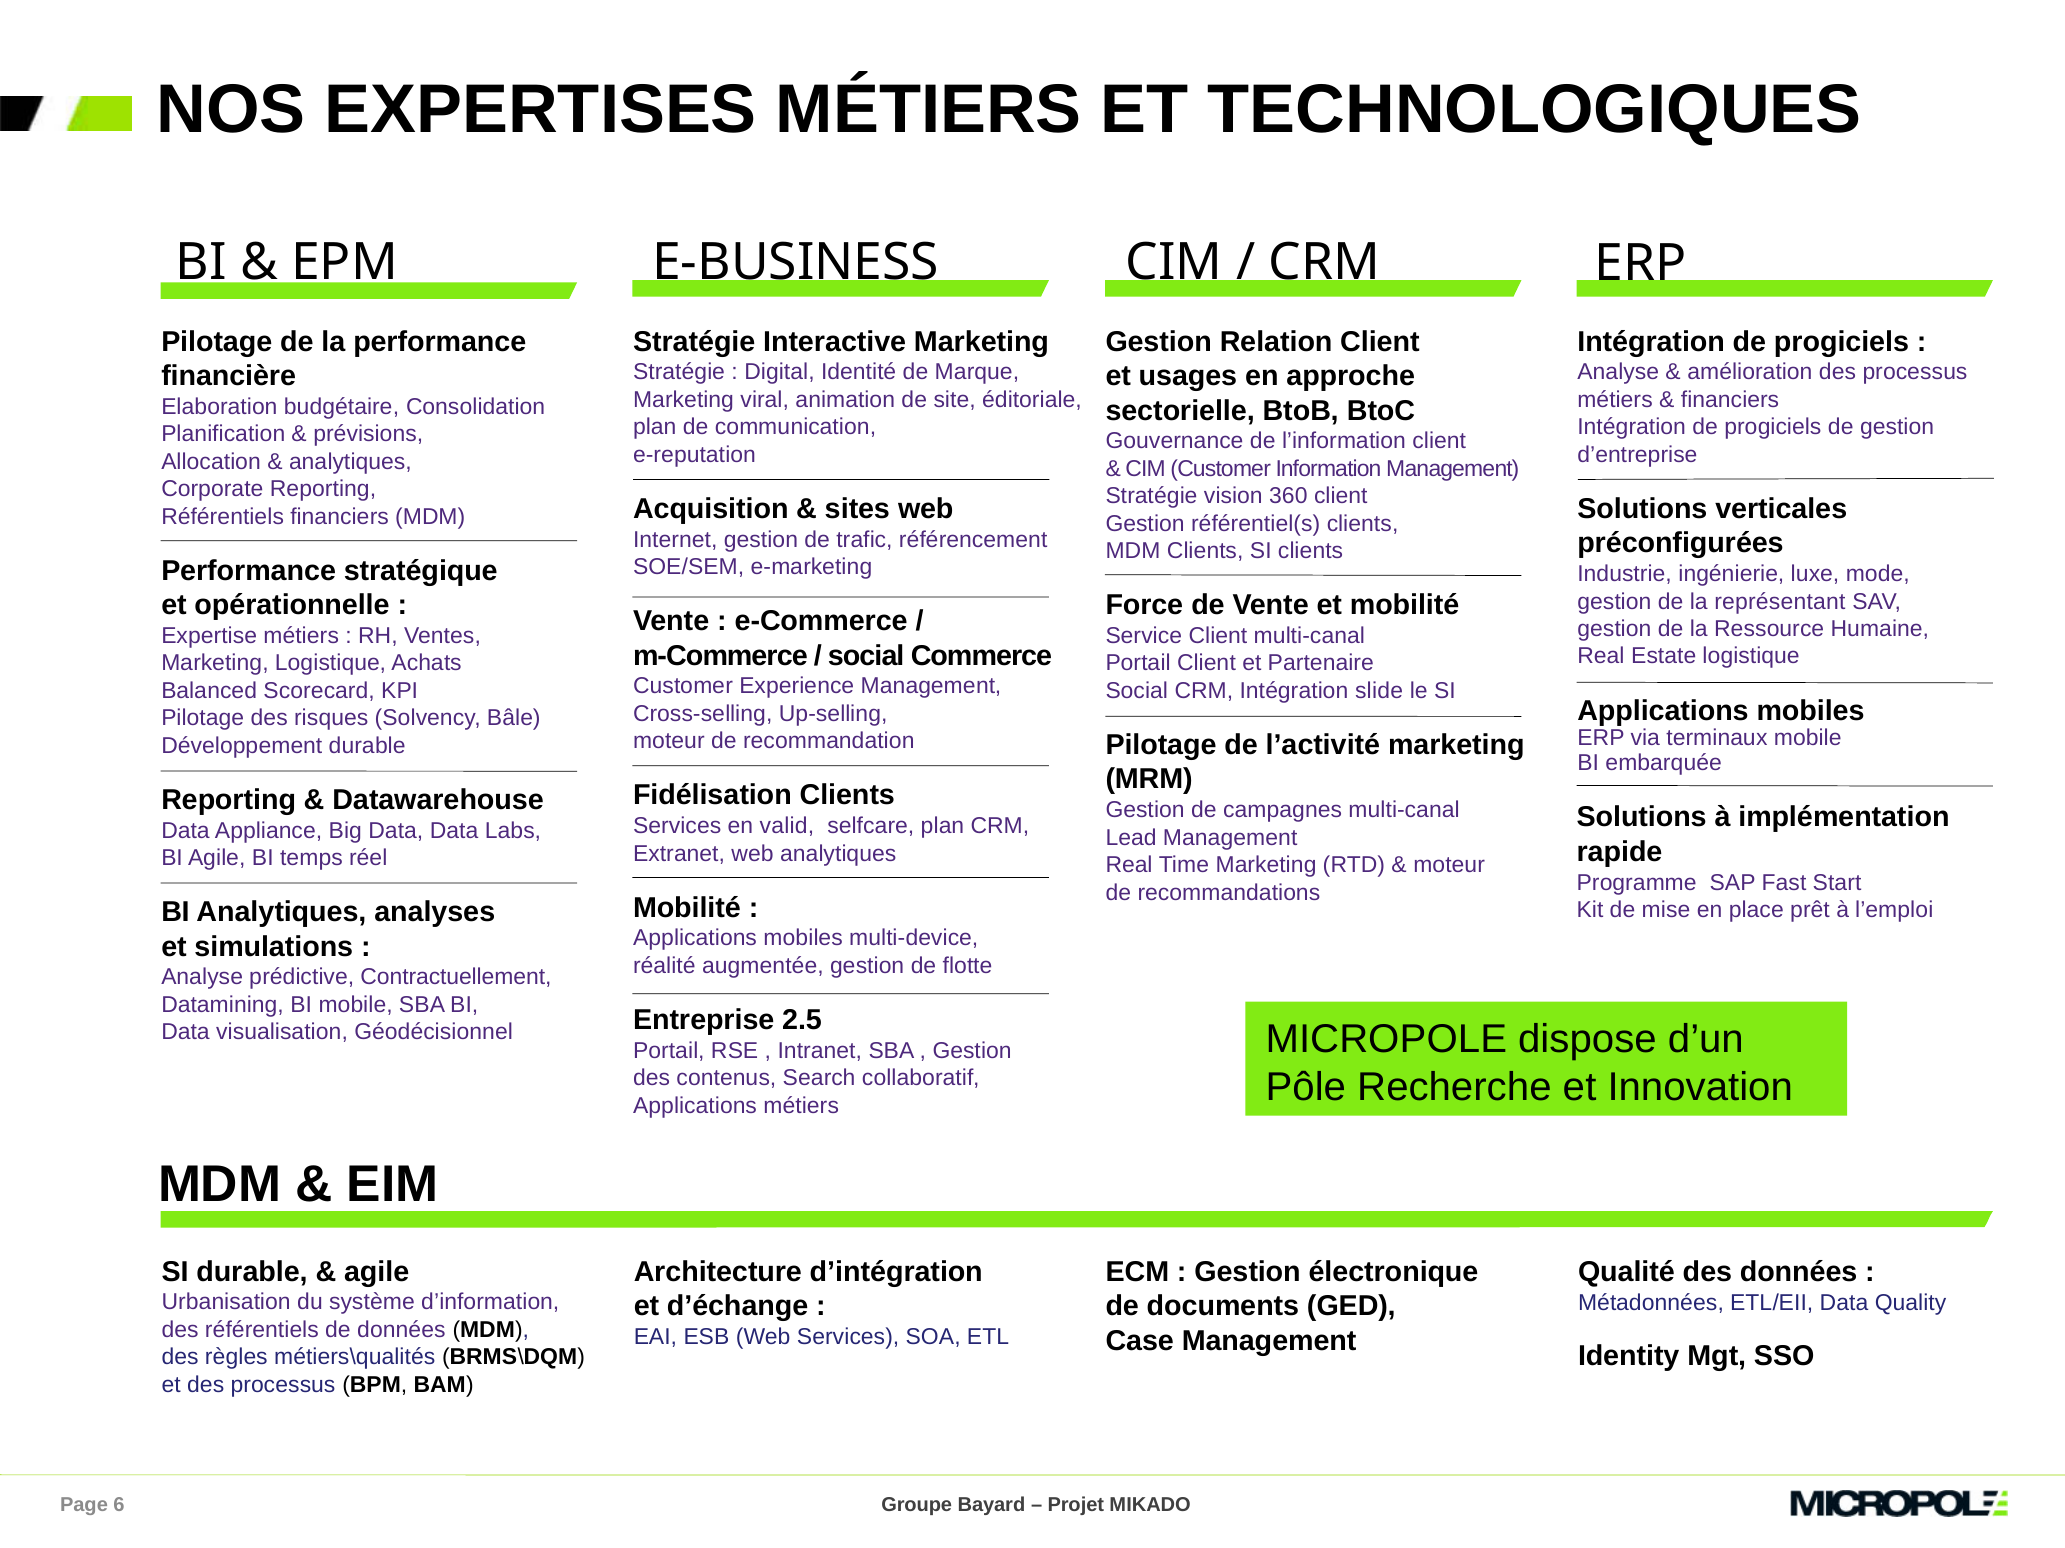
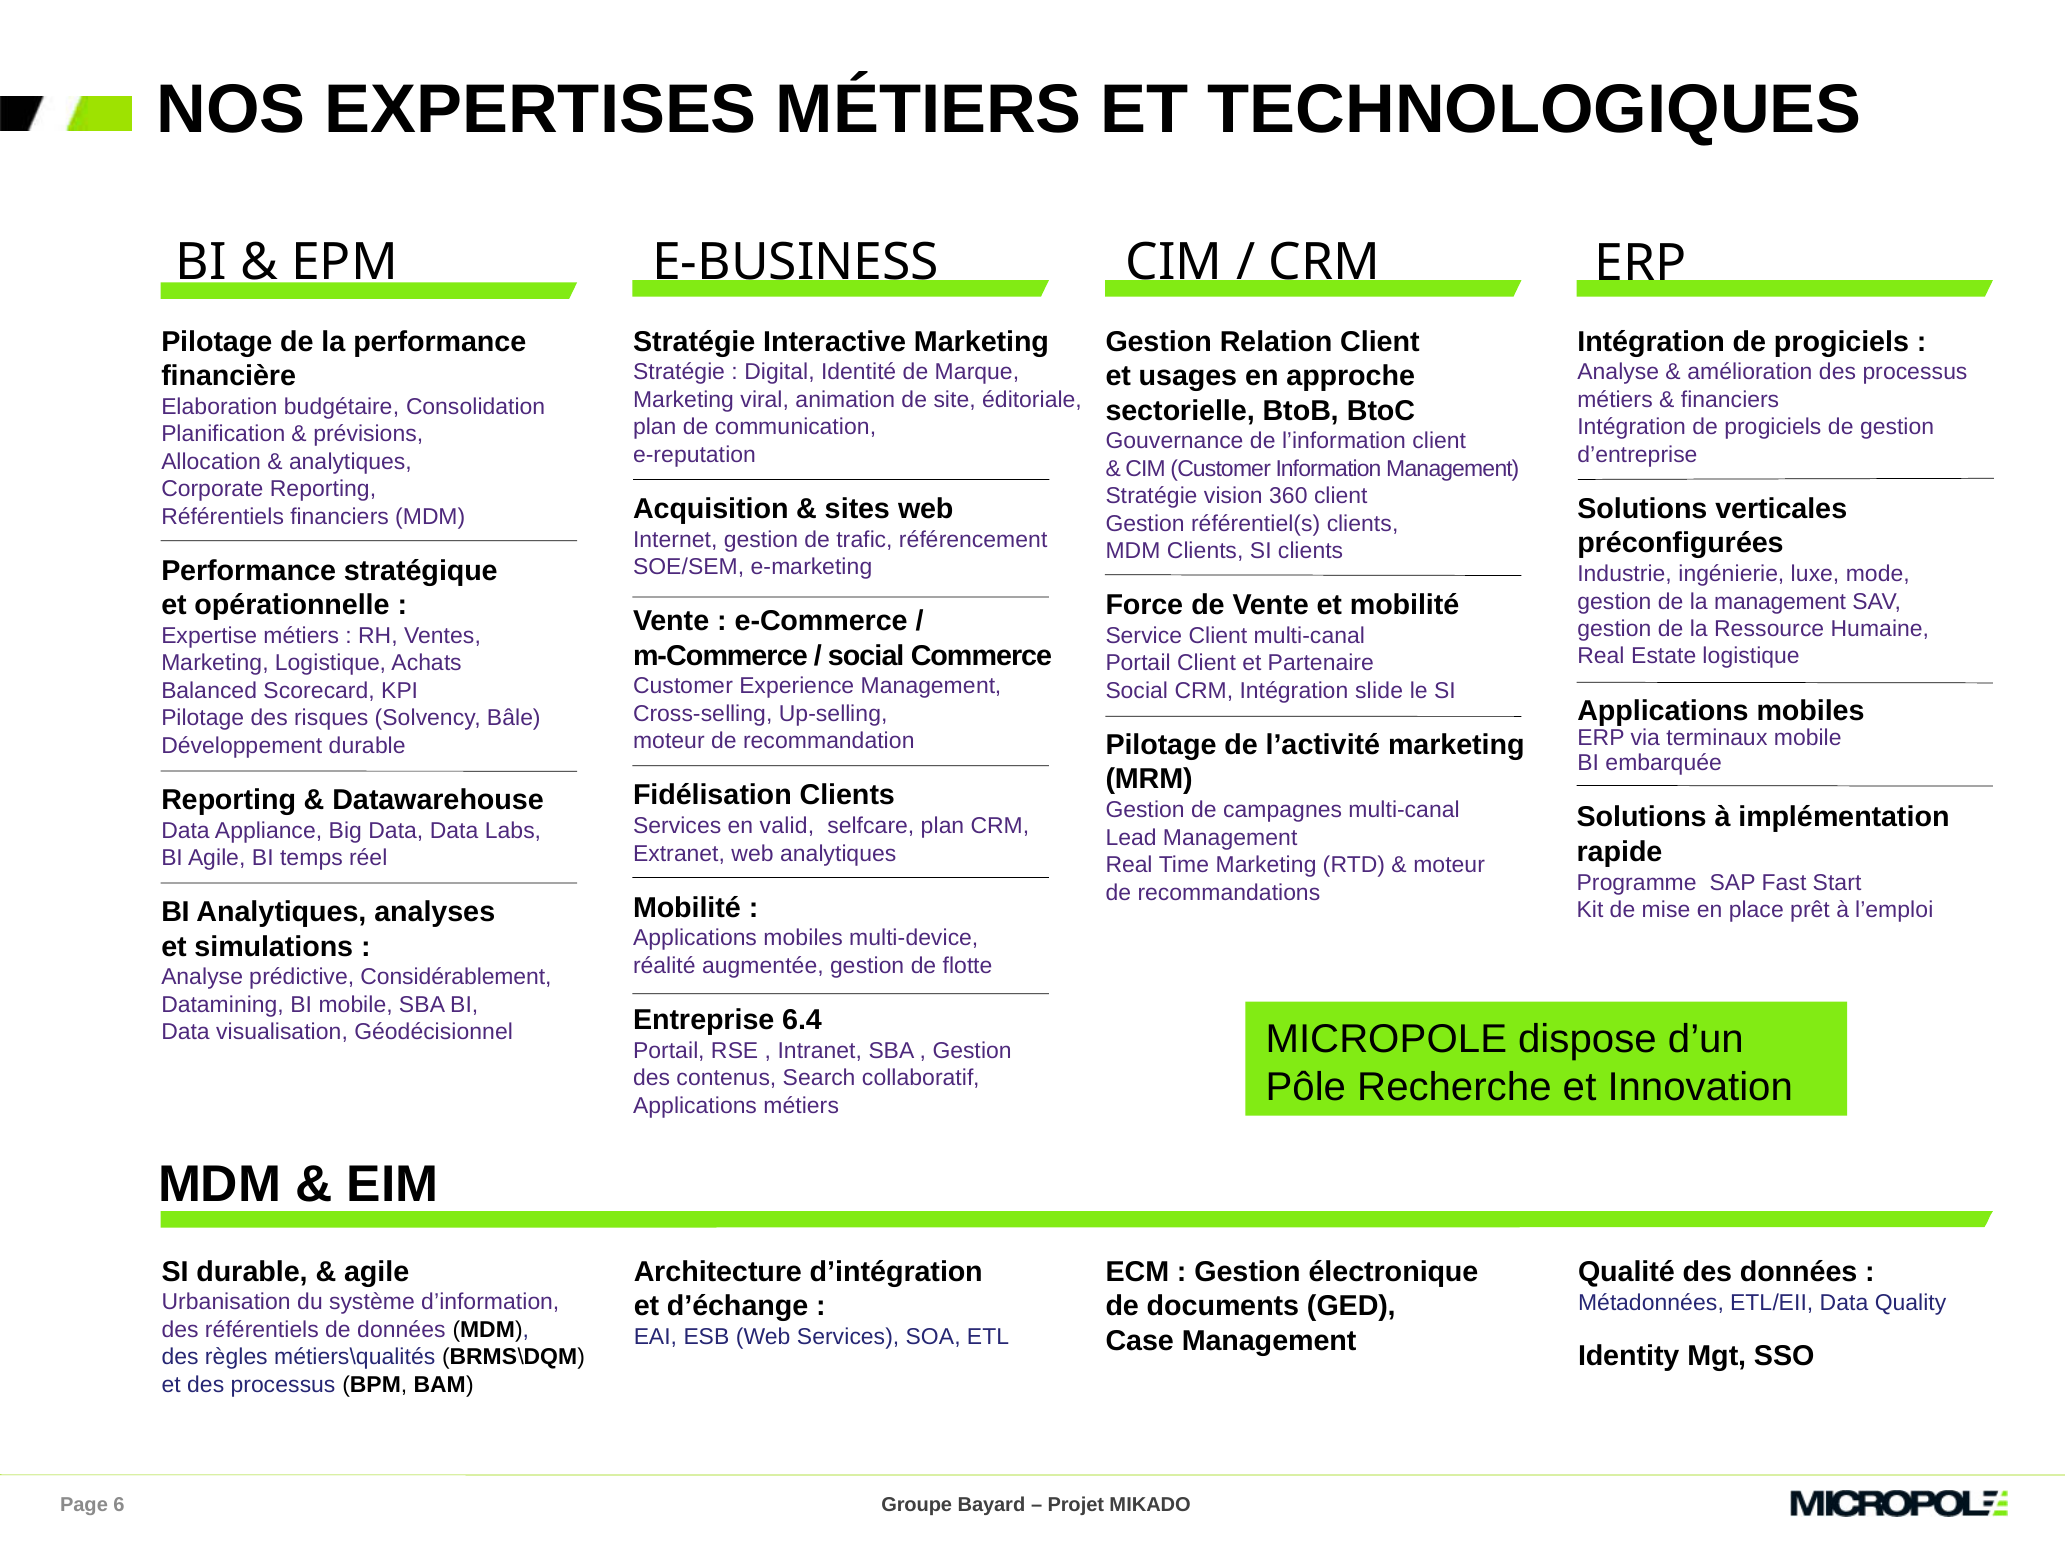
la représentant: représentant -> management
Contractuellement: Contractuellement -> Considérablement
2.5: 2.5 -> 6.4
